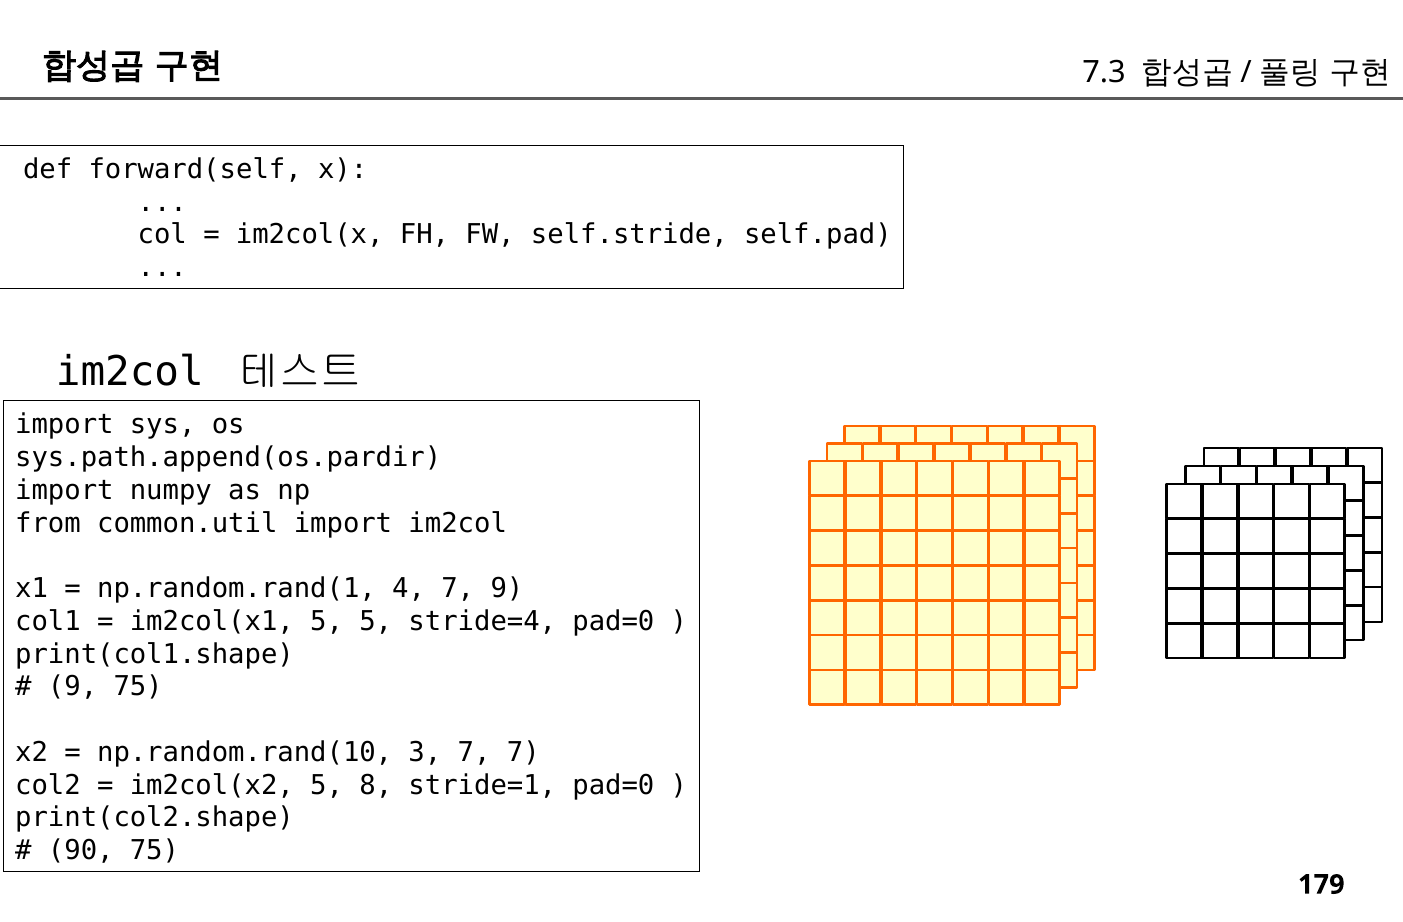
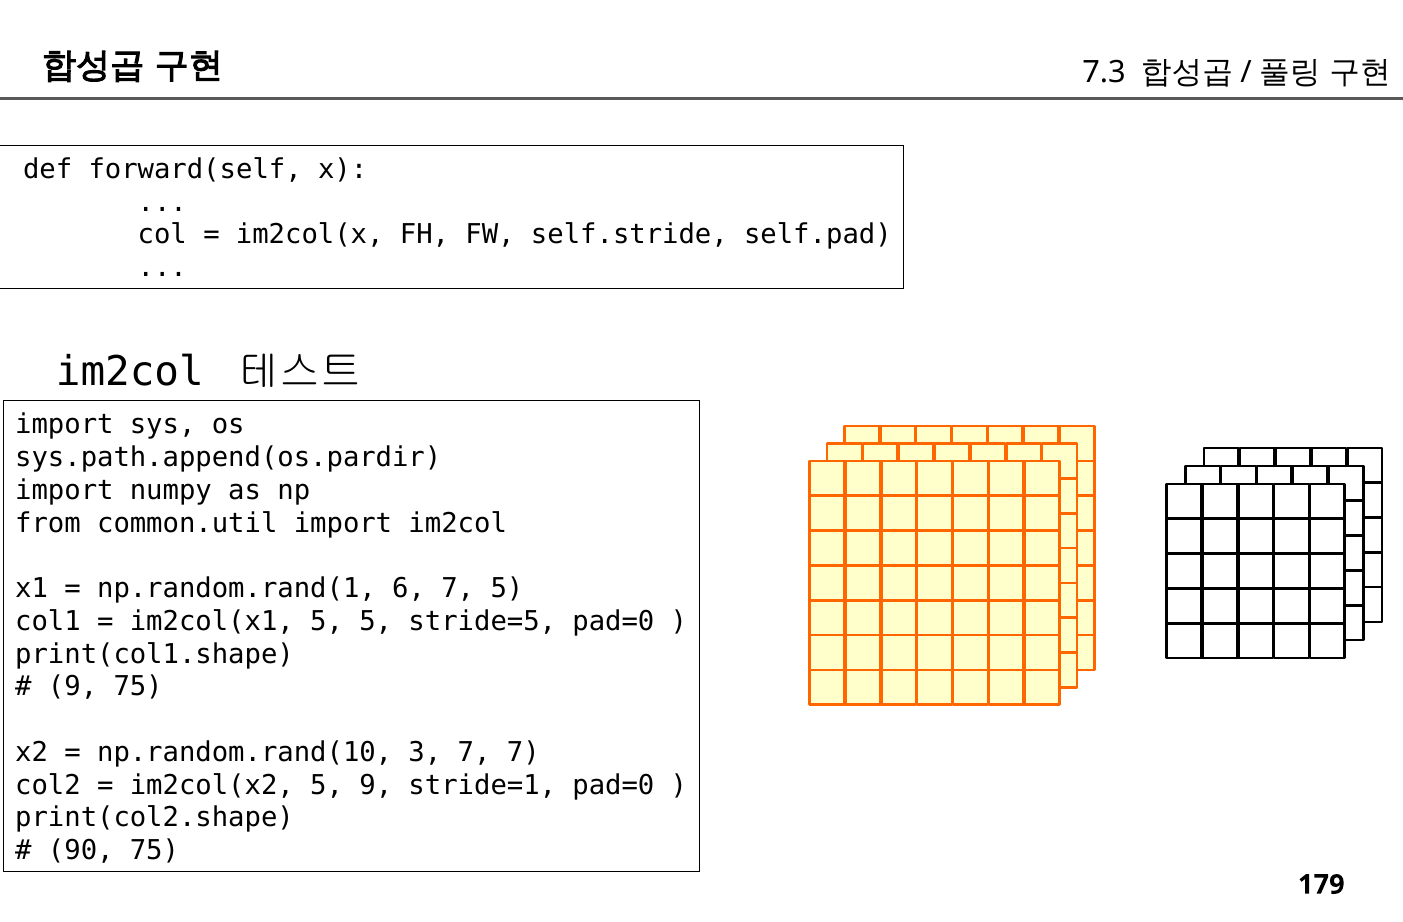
4: 4 -> 6
7 9: 9 -> 5
stride=4: stride=4 -> stride=5
5 8: 8 -> 9
